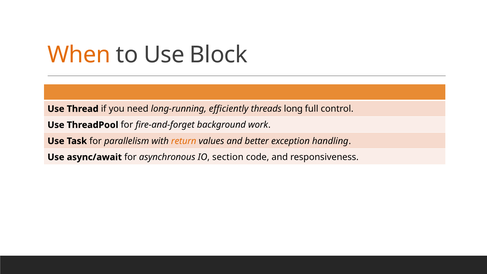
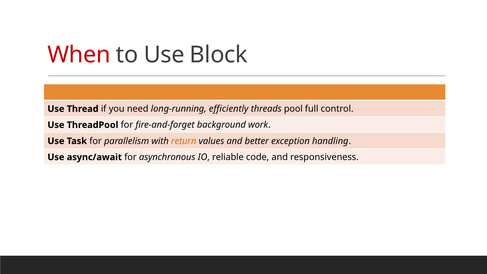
When colour: orange -> red
long: long -> pool
section: section -> reliable
